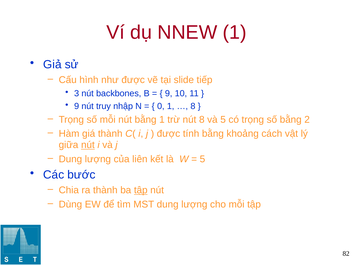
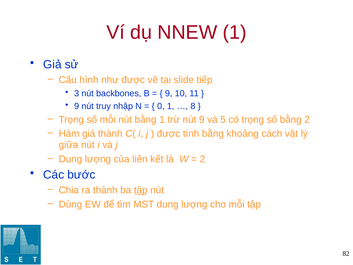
nút 8: 8 -> 9
nút at (88, 145) underline: present -> none
5 at (202, 159): 5 -> 2
